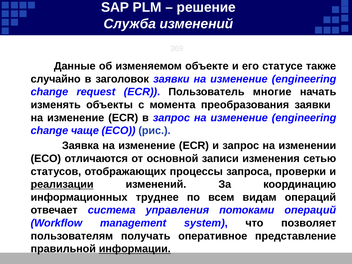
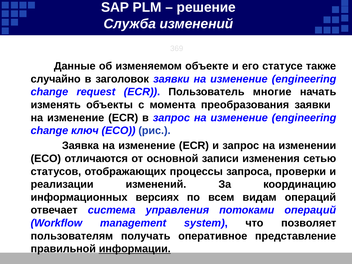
чаще: чаще -> ключ
реализации underline: present -> none
труднее: труднее -> версиях
